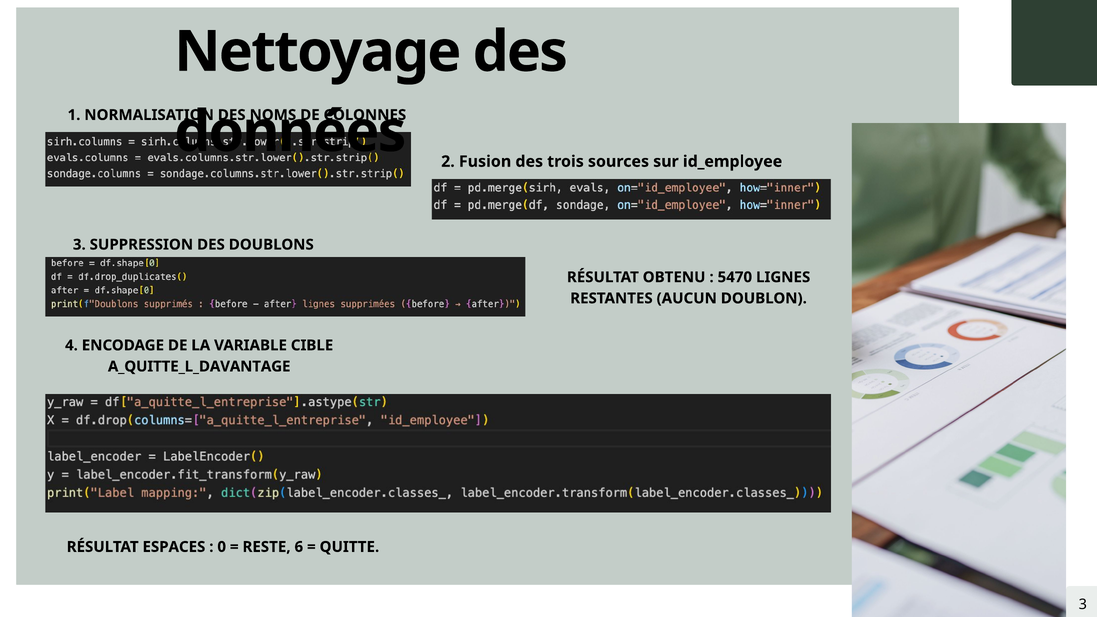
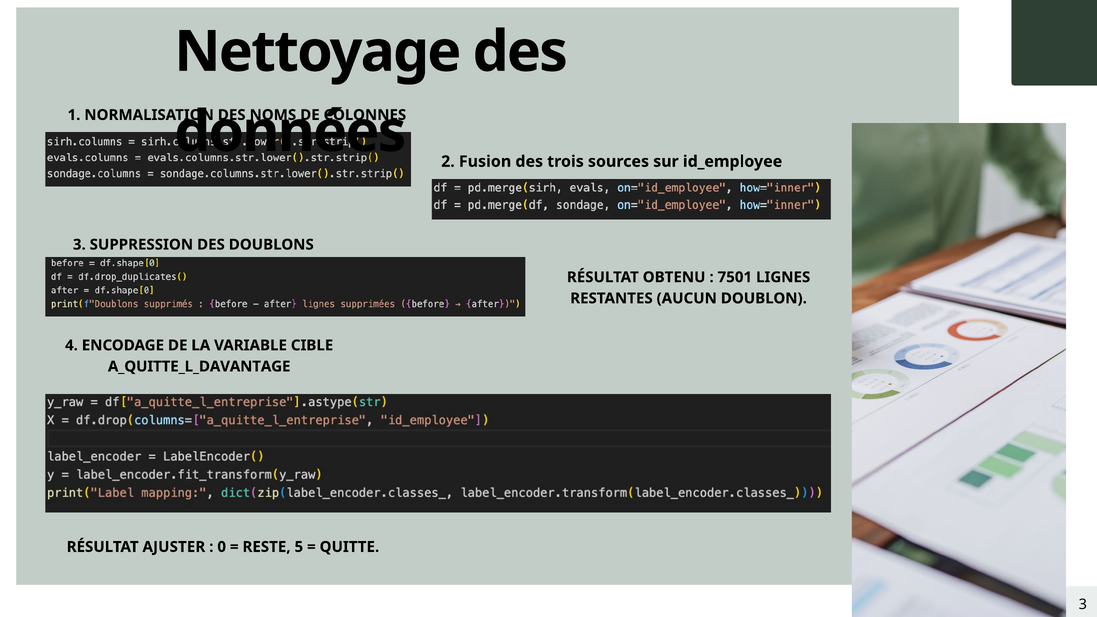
5470: 5470 -> 7501
ESPACES: ESPACES -> AJUSTER
6: 6 -> 5
